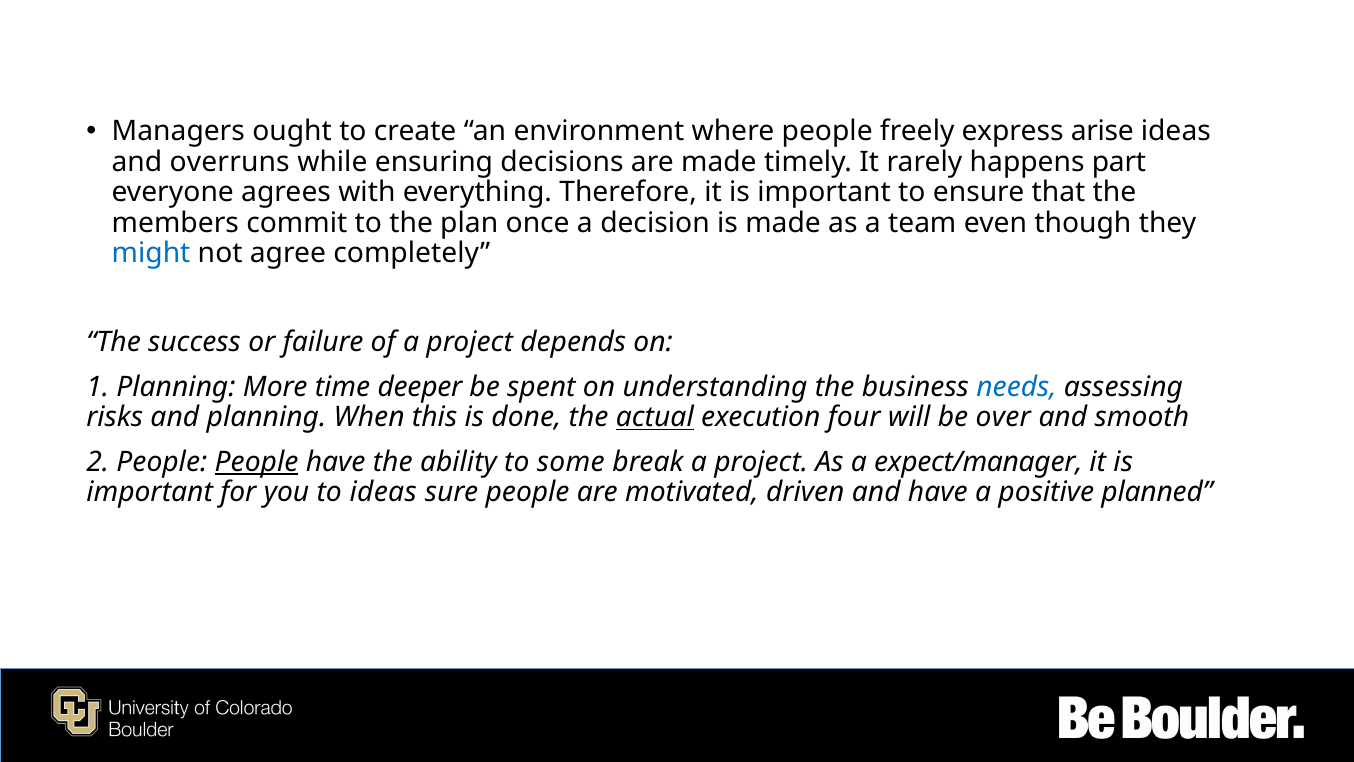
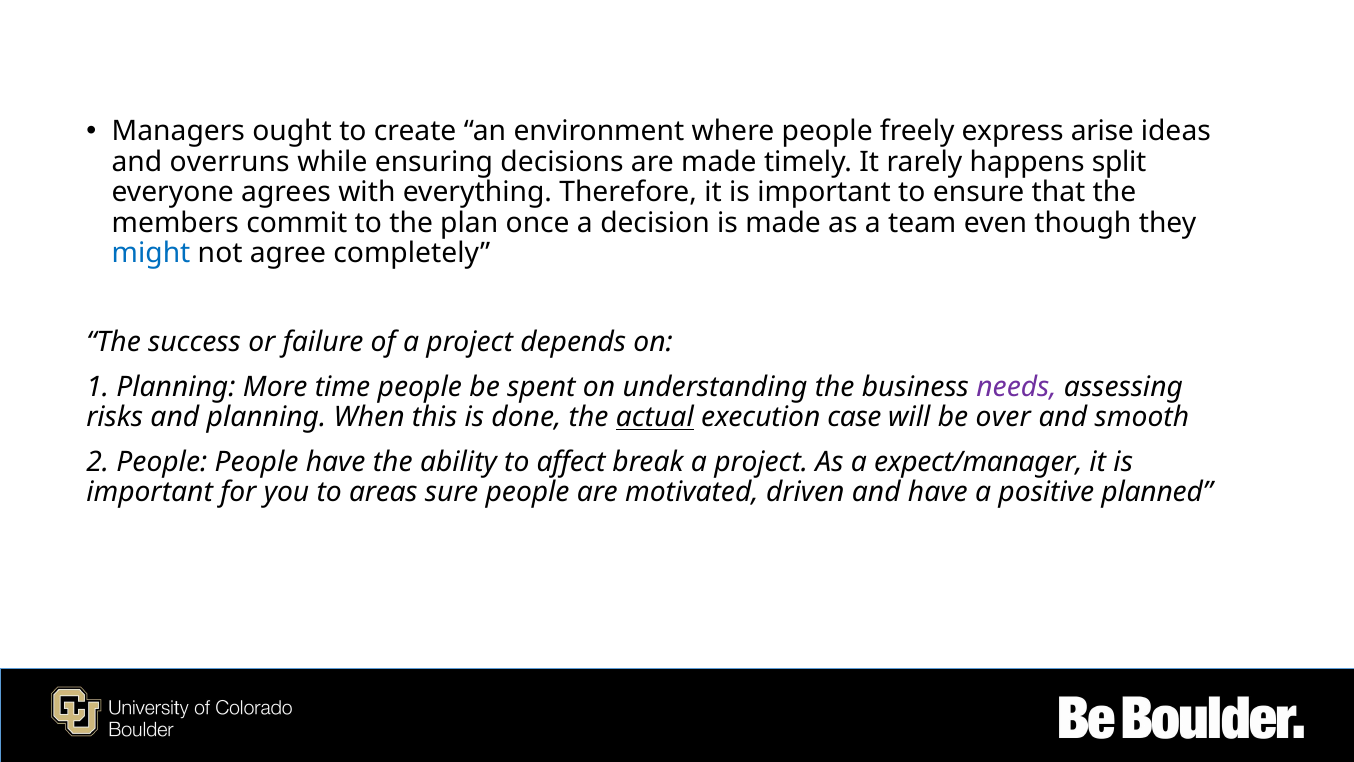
part: part -> split
time deeper: deeper -> people
needs colour: blue -> purple
four: four -> case
People at (257, 462) underline: present -> none
some: some -> affect
to ideas: ideas -> areas
